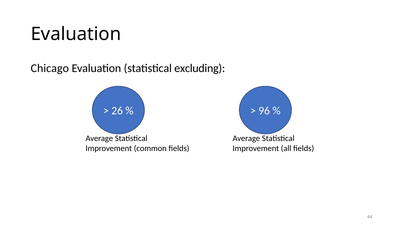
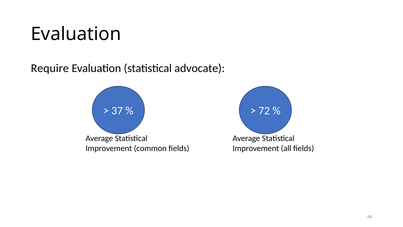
Chicago: Chicago -> Require
excluding: excluding -> advocate
26: 26 -> 37
96: 96 -> 72
